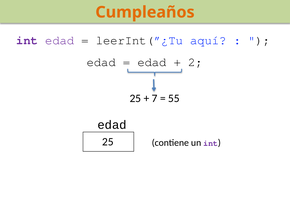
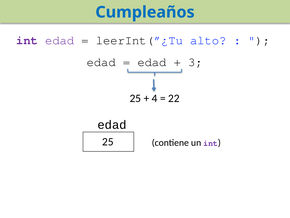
Cumpleaños colour: orange -> blue
aquí: aquí -> alto
2: 2 -> 3
7: 7 -> 4
55: 55 -> 22
